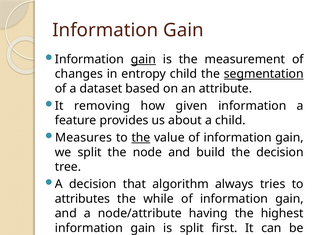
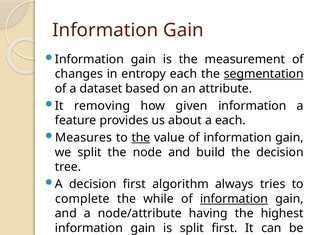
gain at (143, 59) underline: present -> none
entropy child: child -> each
a child: child -> each
decision that: that -> first
attributes: attributes -> complete
information at (234, 199) underline: none -> present
